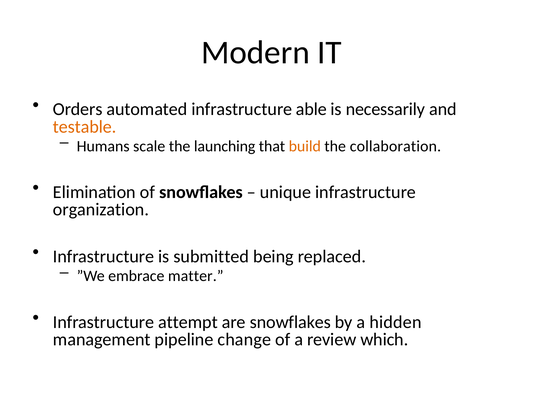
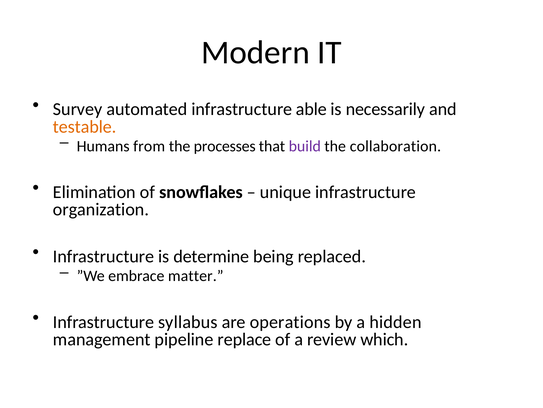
Orders: Orders -> Survey
scale: scale -> from
launching: launching -> processes
build colour: orange -> purple
submitted: submitted -> determine
attempt: attempt -> syllabus
are snowflakes: snowflakes -> operations
change: change -> replace
